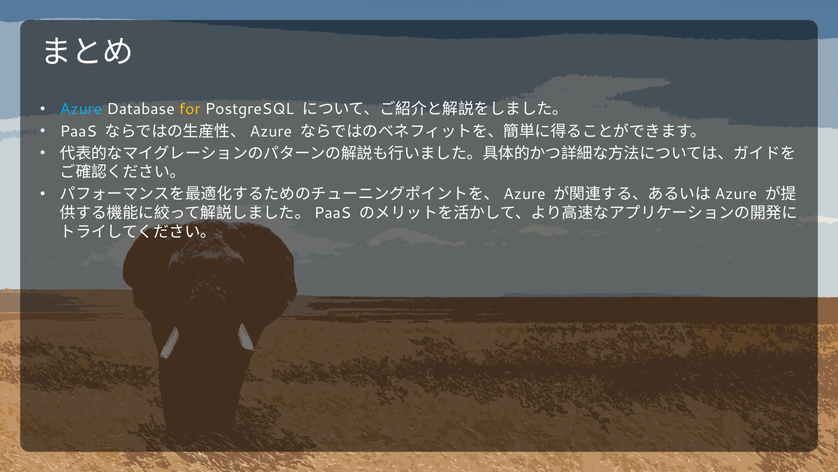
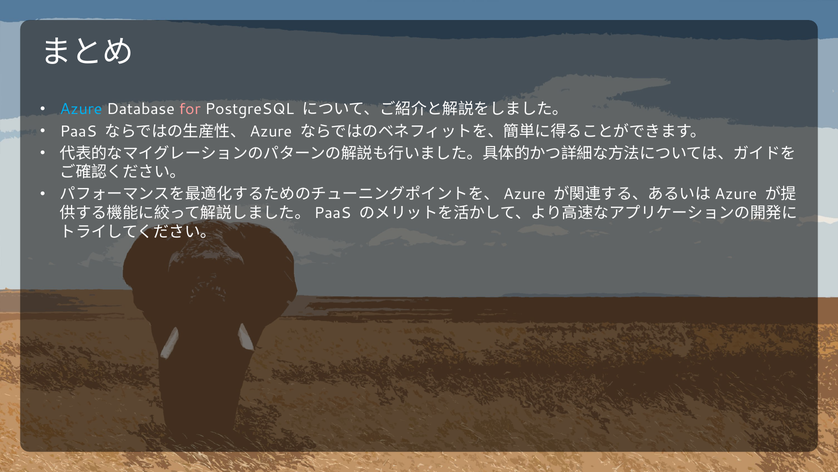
for colour: yellow -> pink
